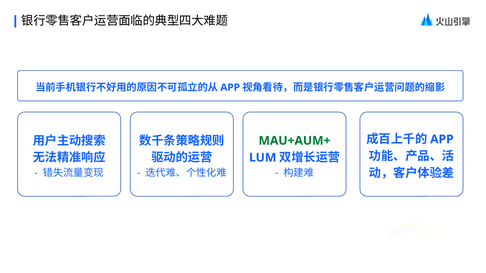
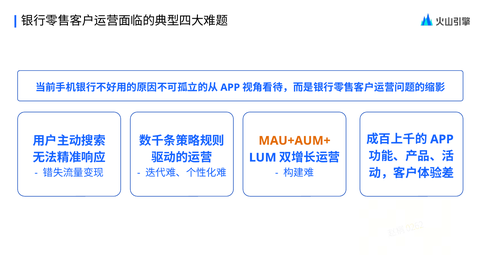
MAU+AUM+ colour: green -> orange
